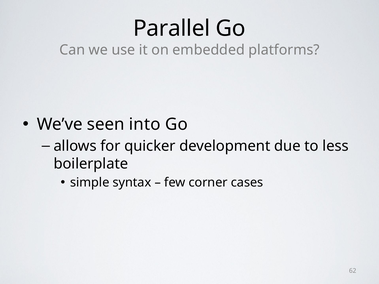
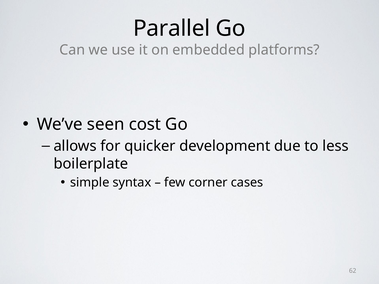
into: into -> cost
